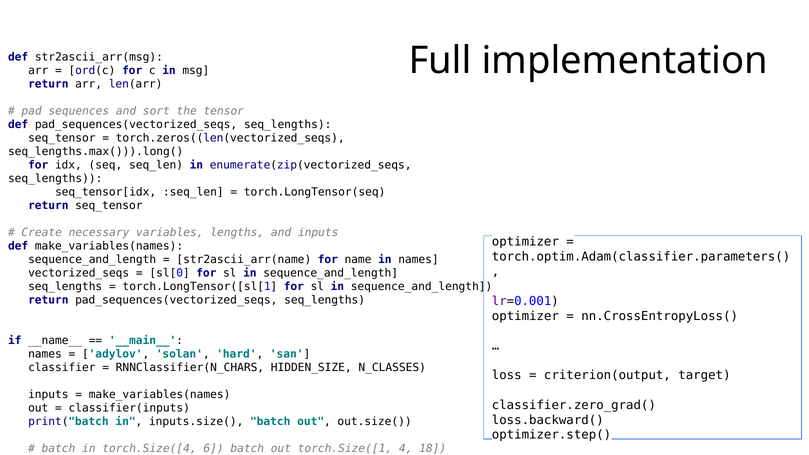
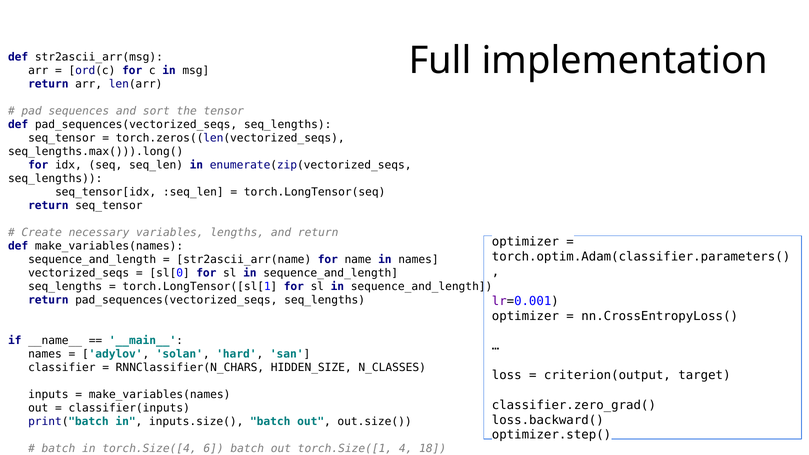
and inputs: inputs -> return
